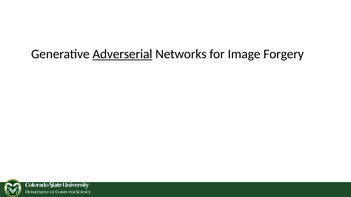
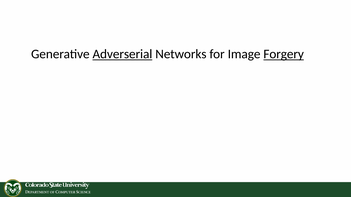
Forgery underline: none -> present
